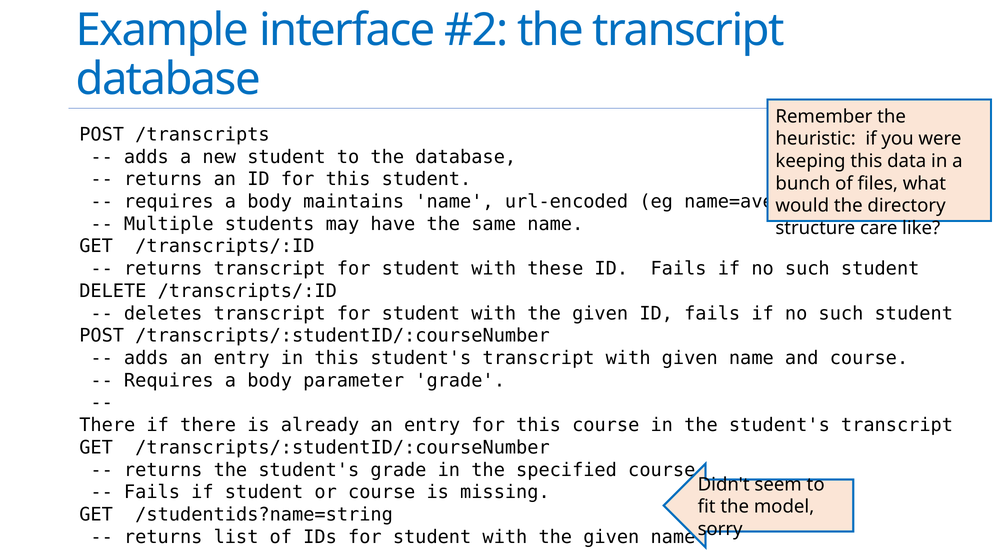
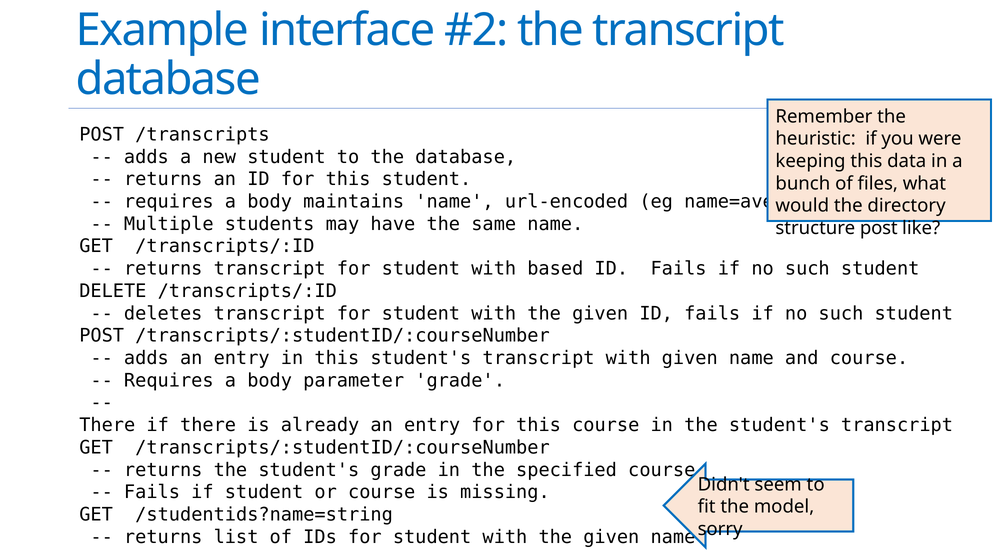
structure care: care -> post
these: these -> based
